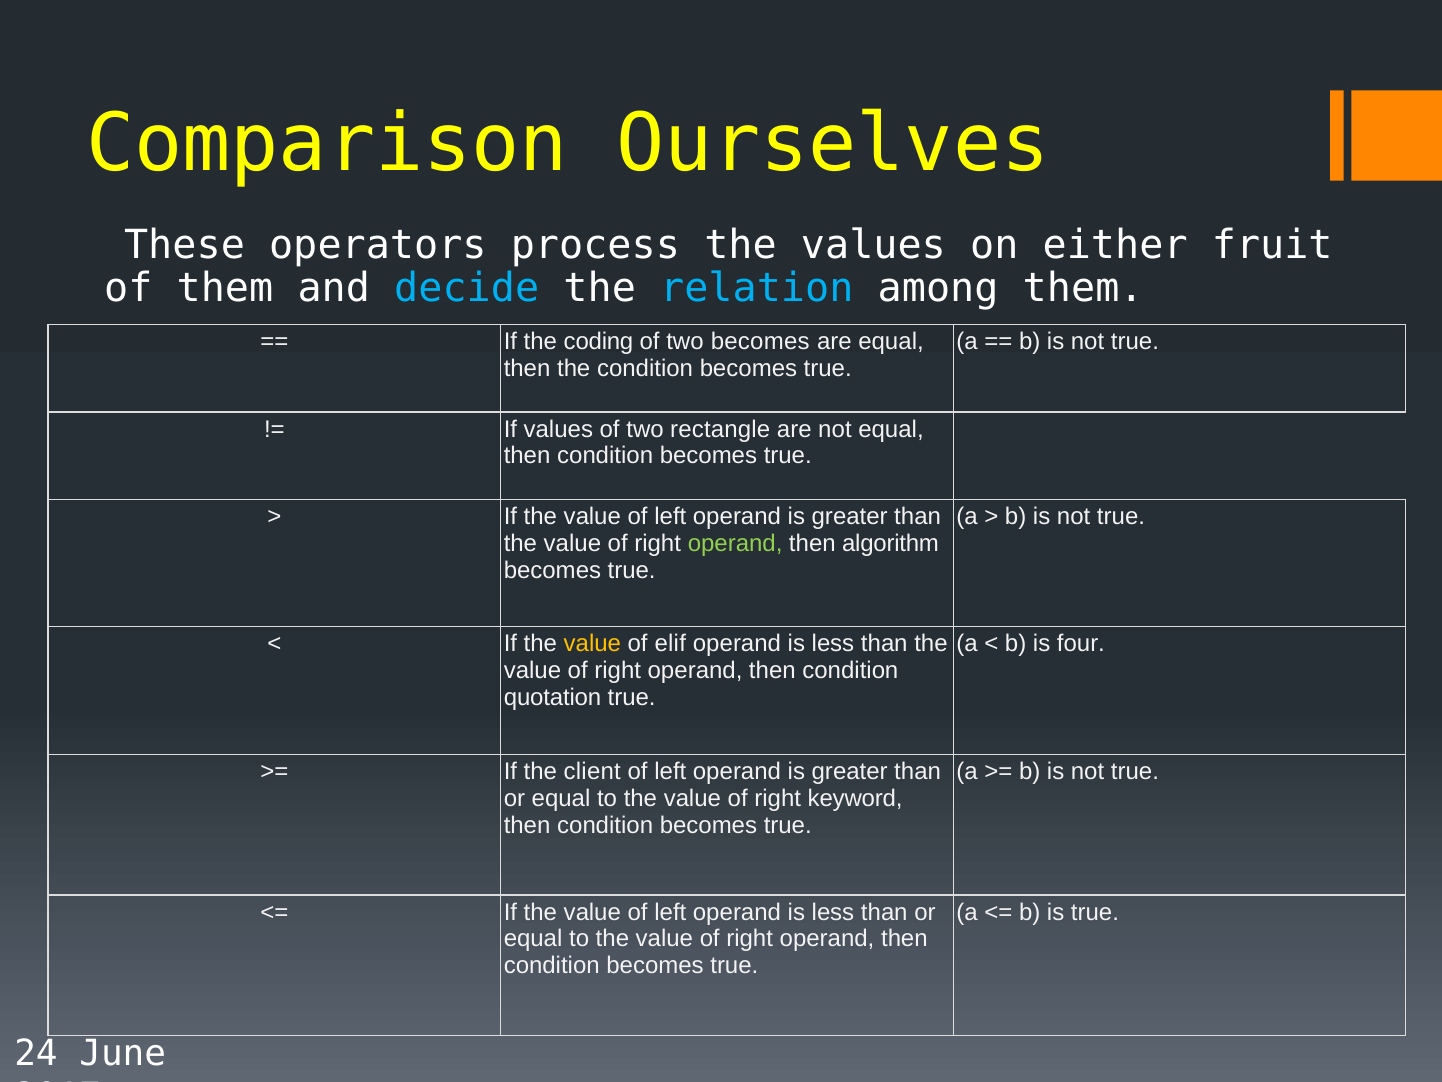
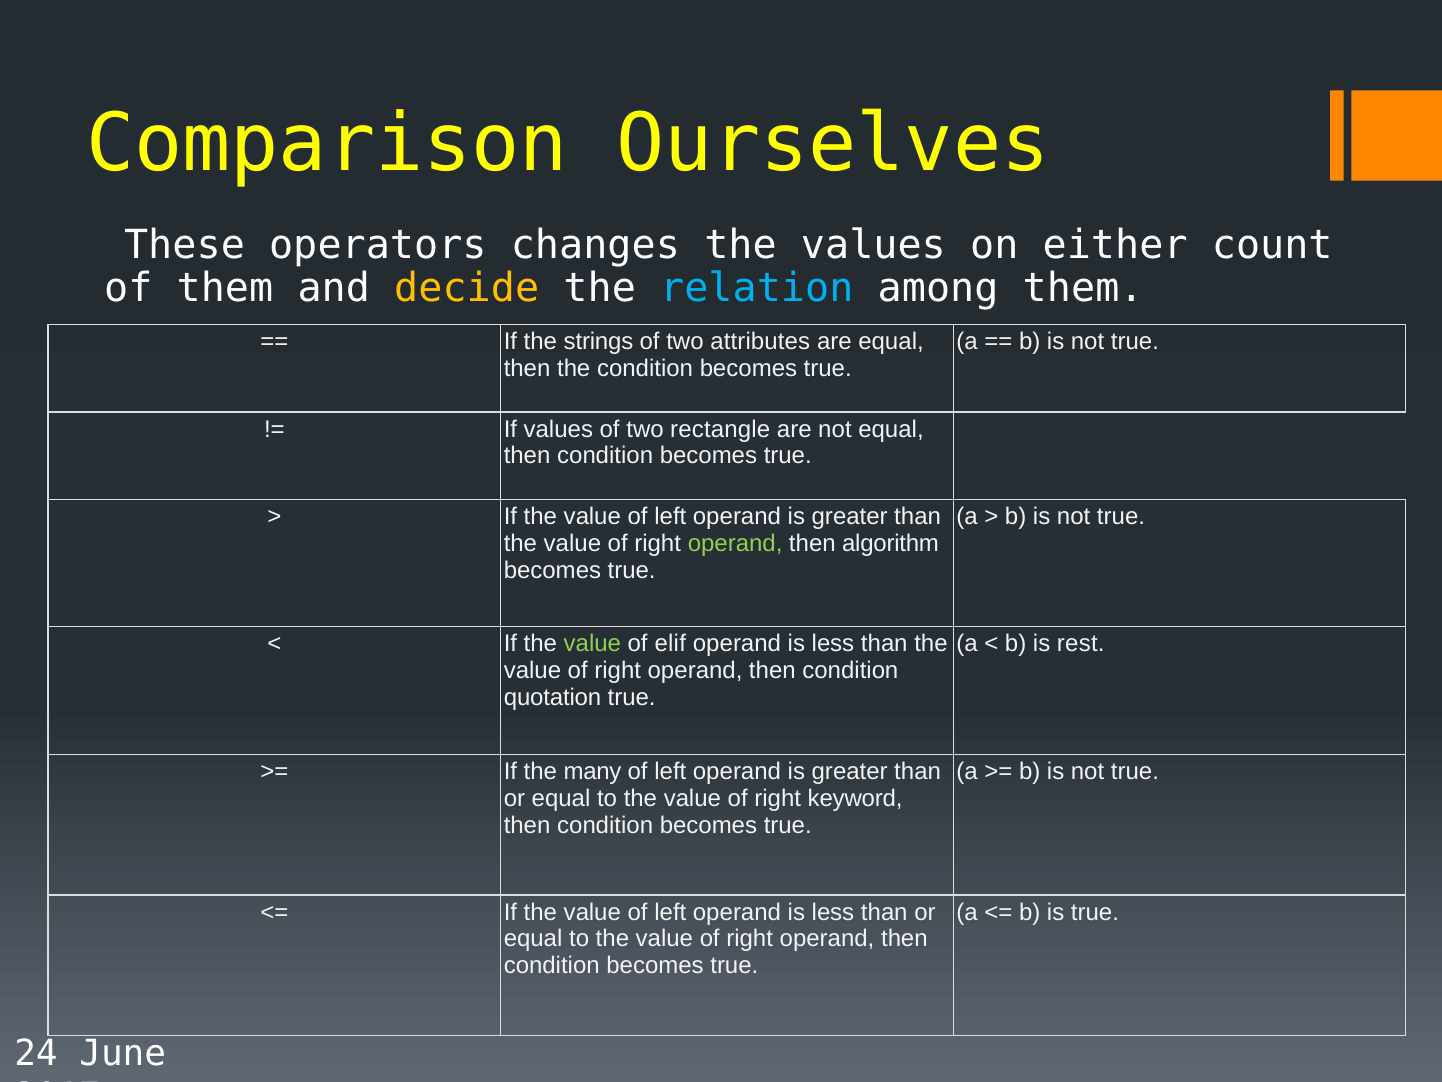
process: process -> changes
fruit: fruit -> count
decide colour: light blue -> yellow
coding: coding -> strings
two becomes: becomes -> attributes
value at (592, 644) colour: yellow -> light green
four: four -> rest
client: client -> many
